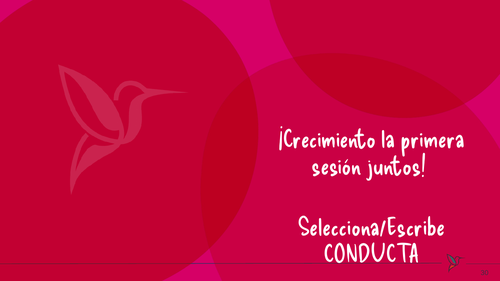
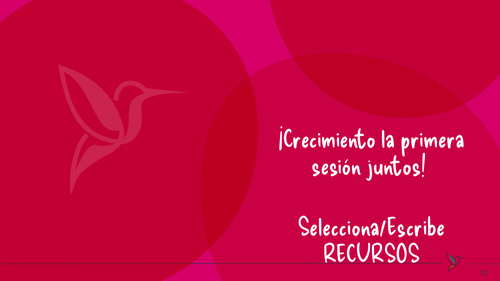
CONDUCTA: CONDUCTA -> RECURSOS
